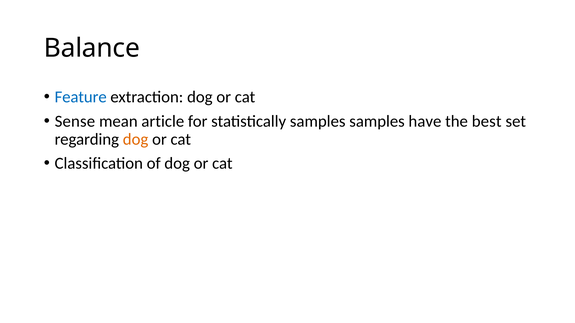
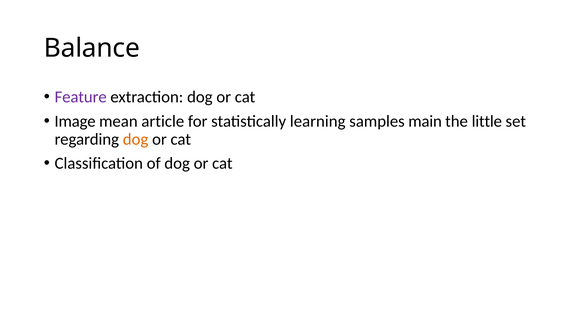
Feature colour: blue -> purple
Sense: Sense -> Image
statistically samples: samples -> learning
have: have -> main
best: best -> little
